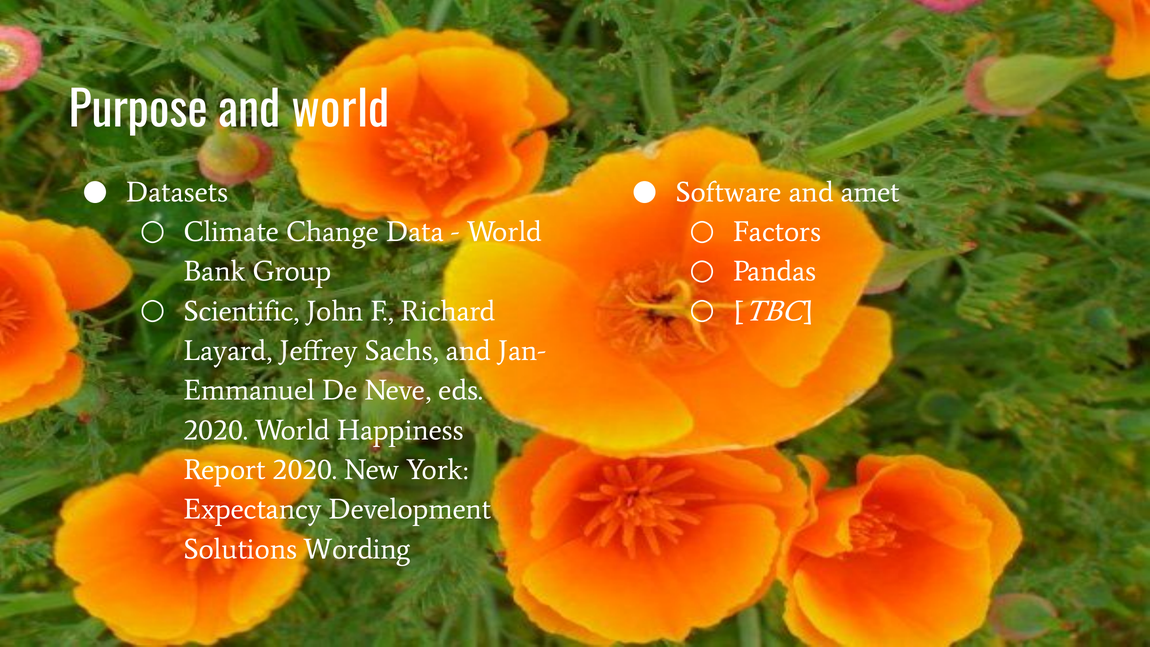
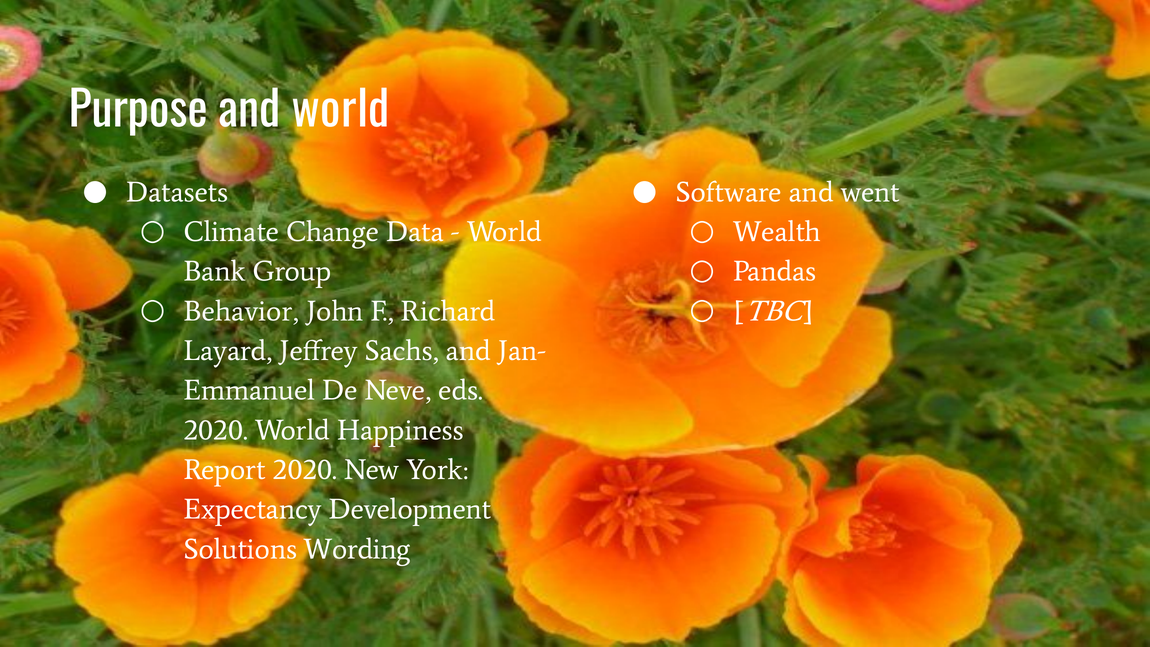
amet: amet -> went
Factors: Factors -> Wealth
Scientific: Scientific -> Behavior
